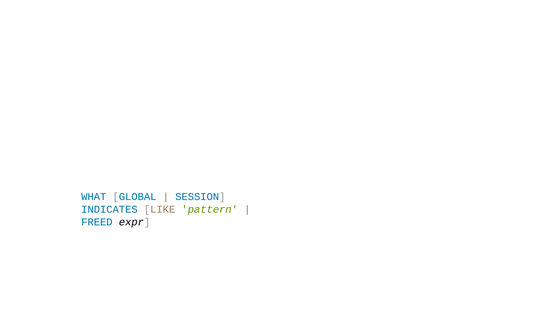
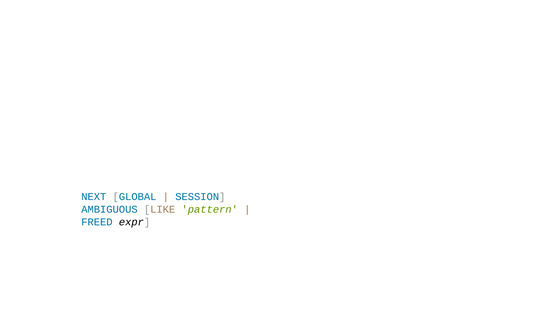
WHAT: WHAT -> NEXT
INDICATES: INDICATES -> AMBIGUOUS
